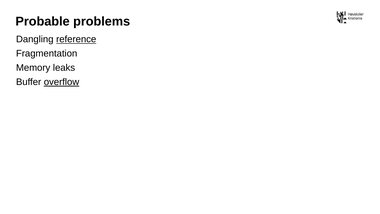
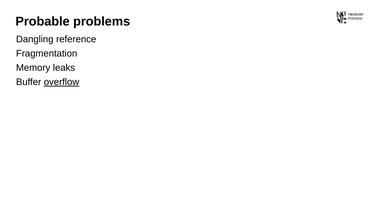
reference underline: present -> none
